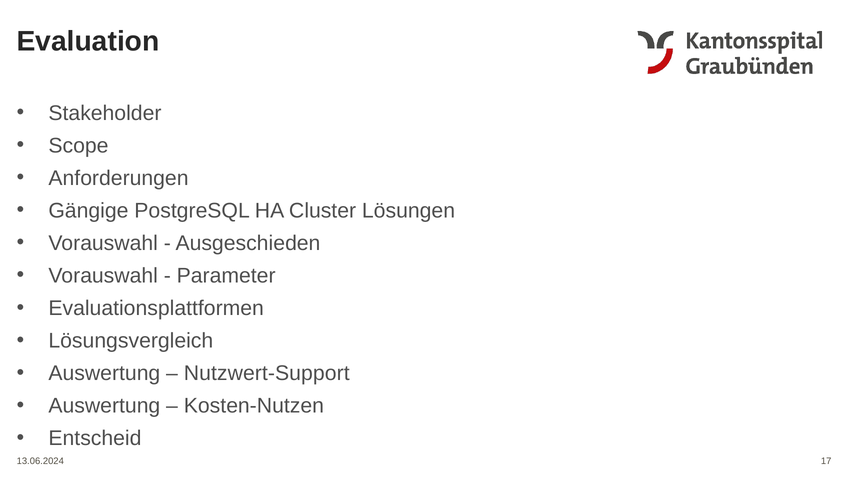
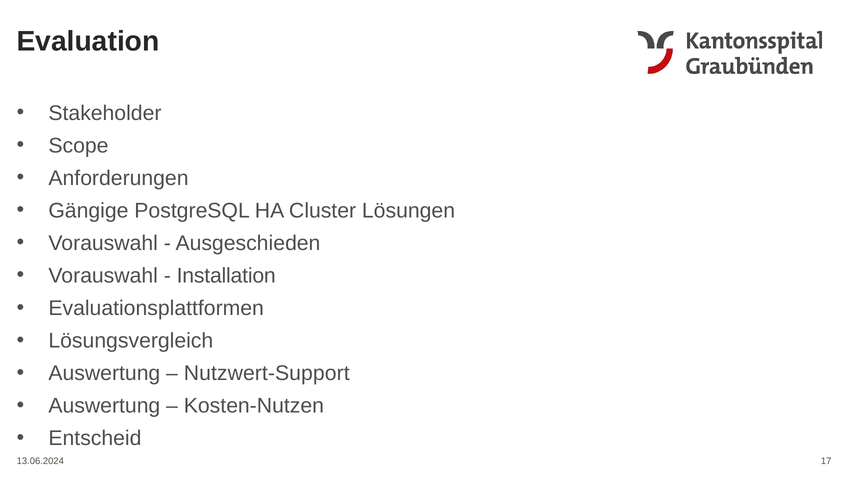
Parameter: Parameter -> Installation
